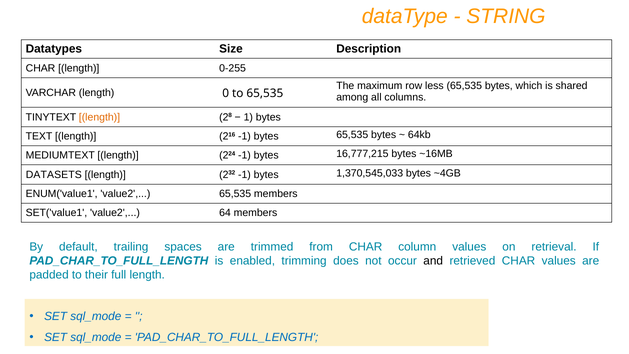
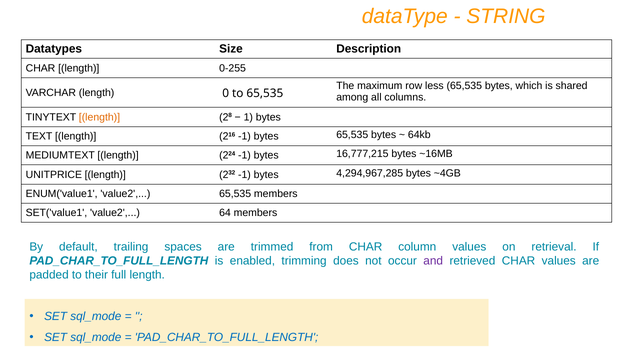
DATASETS: DATASETS -> UNITPRICE
1,370,545,033: 1,370,545,033 -> 4,294,967,285
and colour: black -> purple
